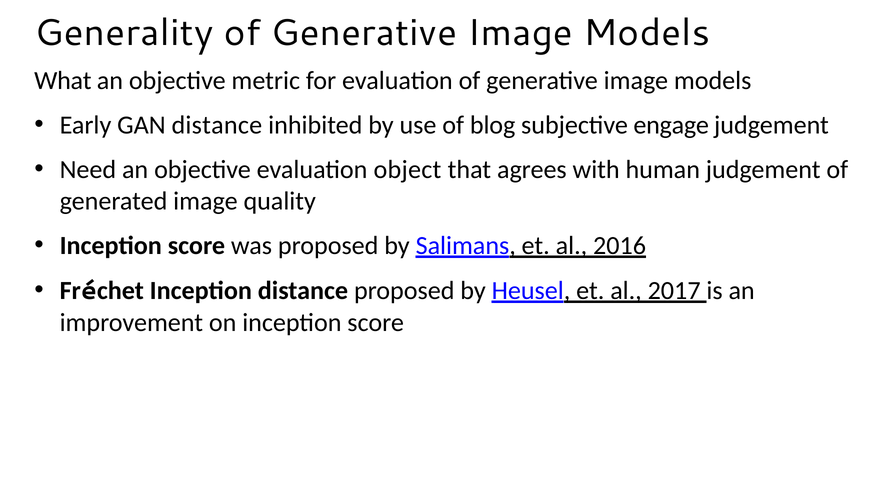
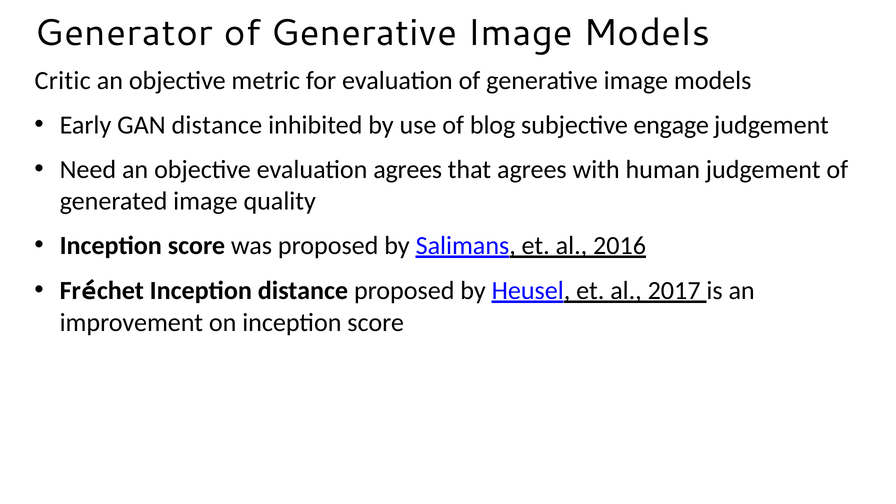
Generality: Generality -> Generator
What: What -> Critic
evaluation object: object -> agrees
